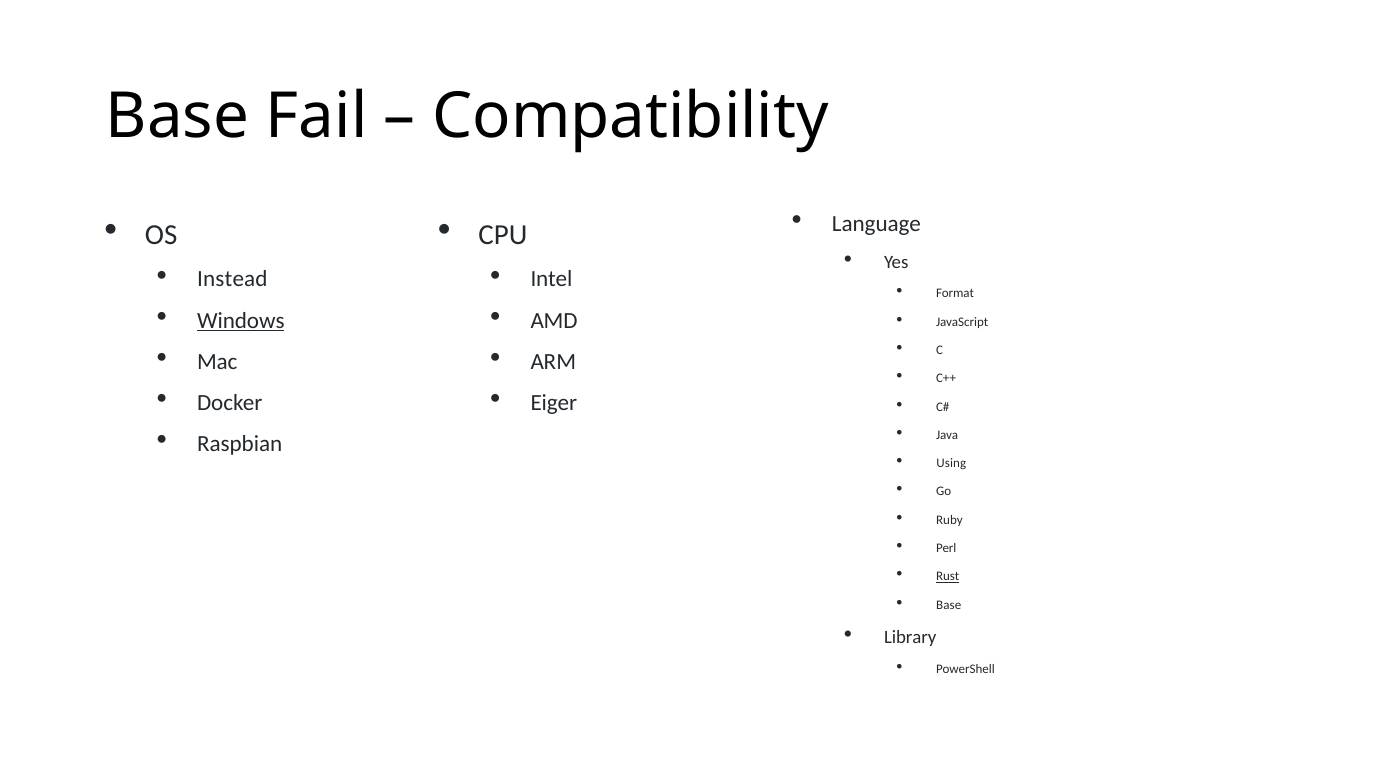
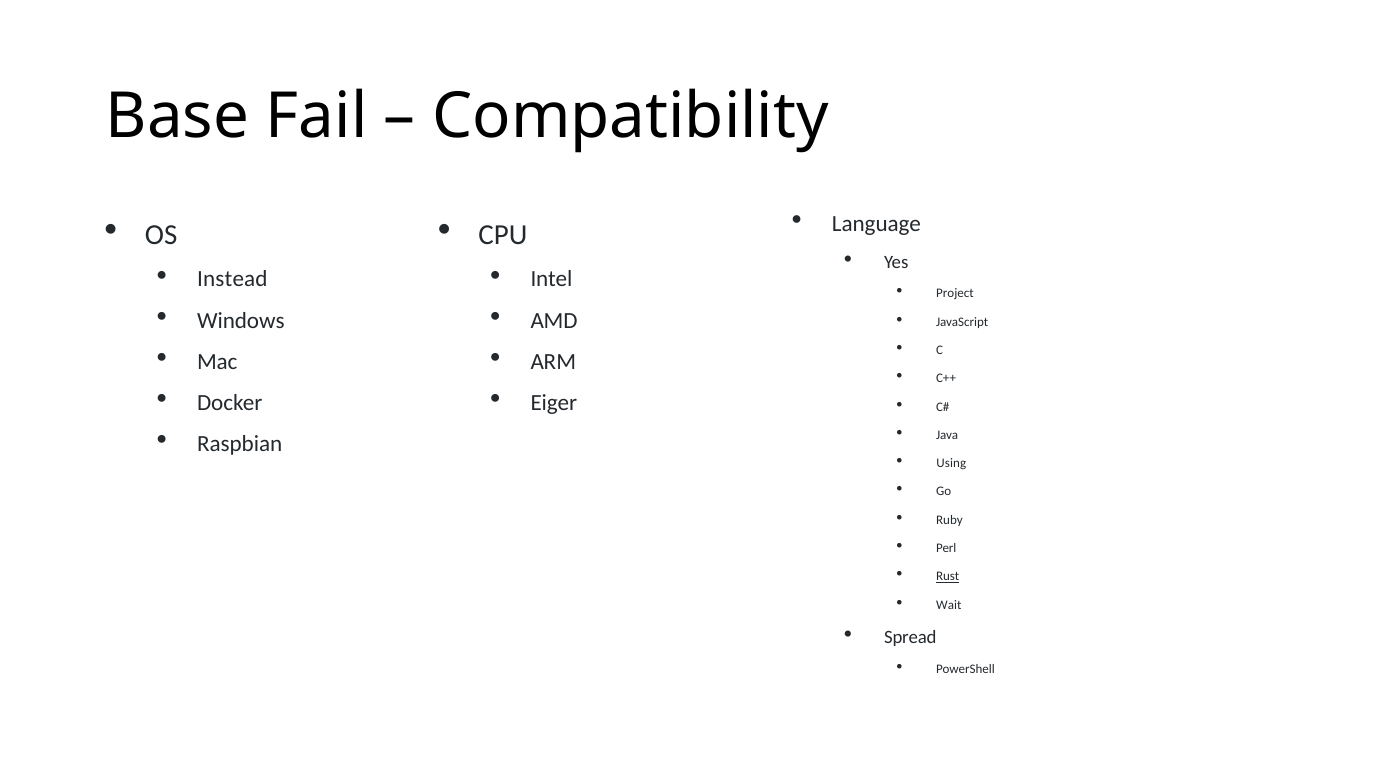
Format: Format -> Project
Windows underline: present -> none
Base at (949, 605): Base -> Wait
Library: Library -> Spread
